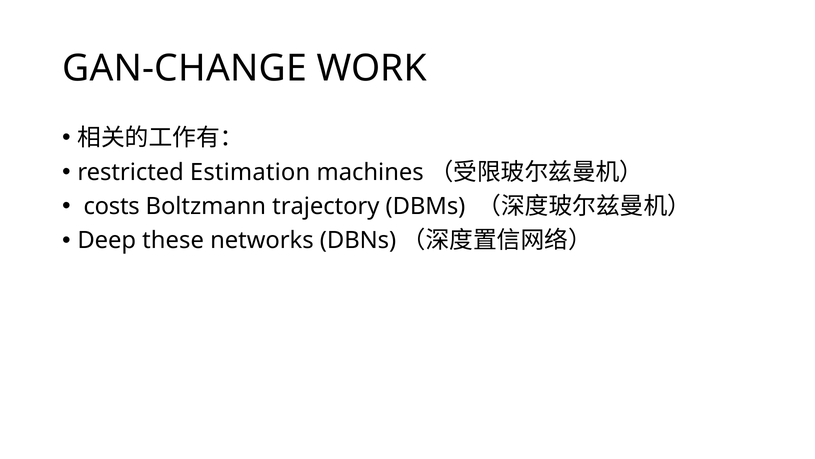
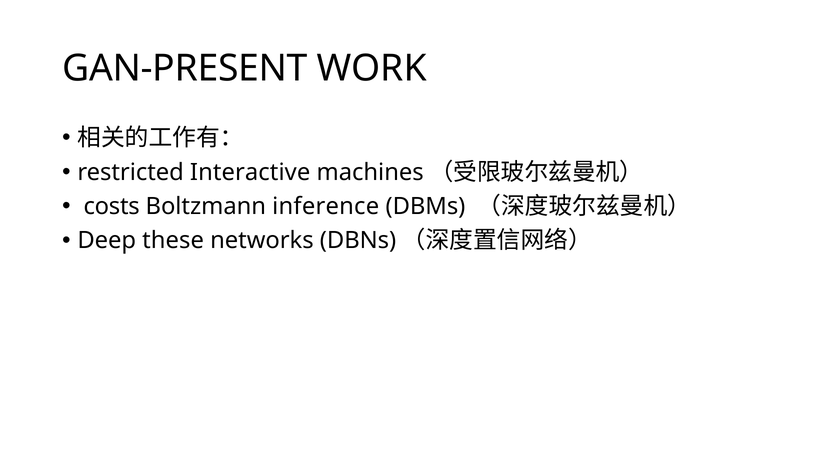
GAN-CHANGE: GAN-CHANGE -> GAN-PRESENT
Estimation: Estimation -> Interactive
trajectory: trajectory -> inference
